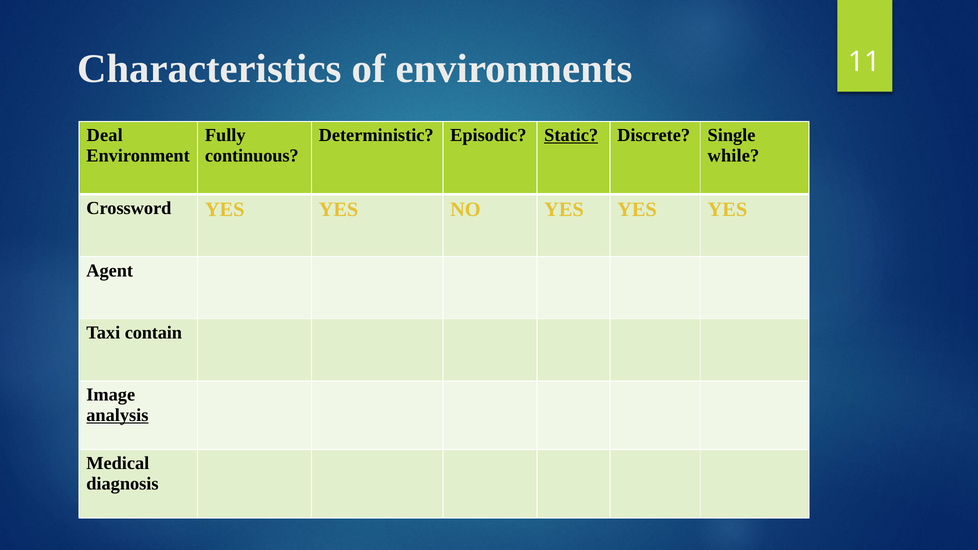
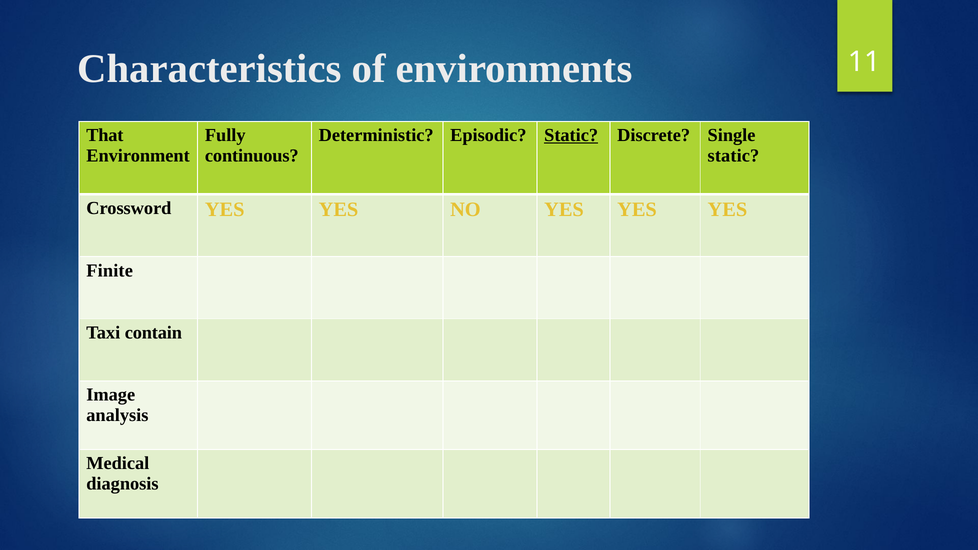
Deal: Deal -> That
while at (733, 156): while -> static
Agent: Agent -> Finite
analysis underline: present -> none
